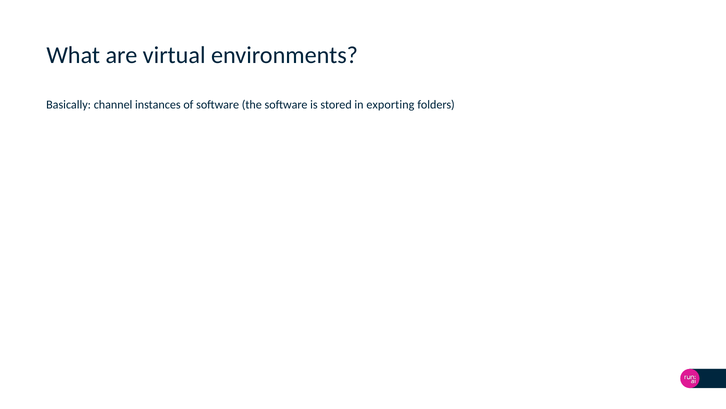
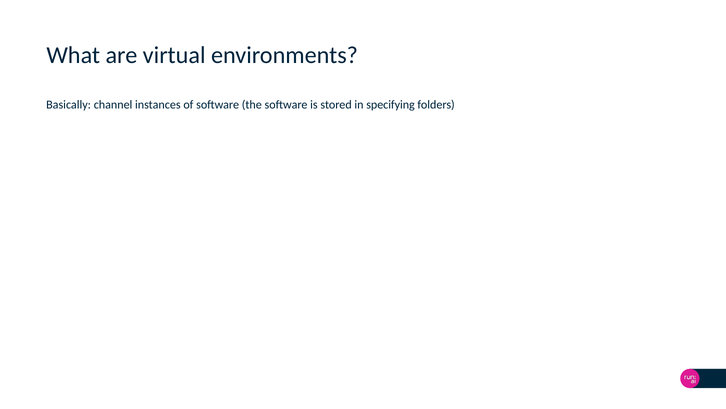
exporting: exporting -> specifying
